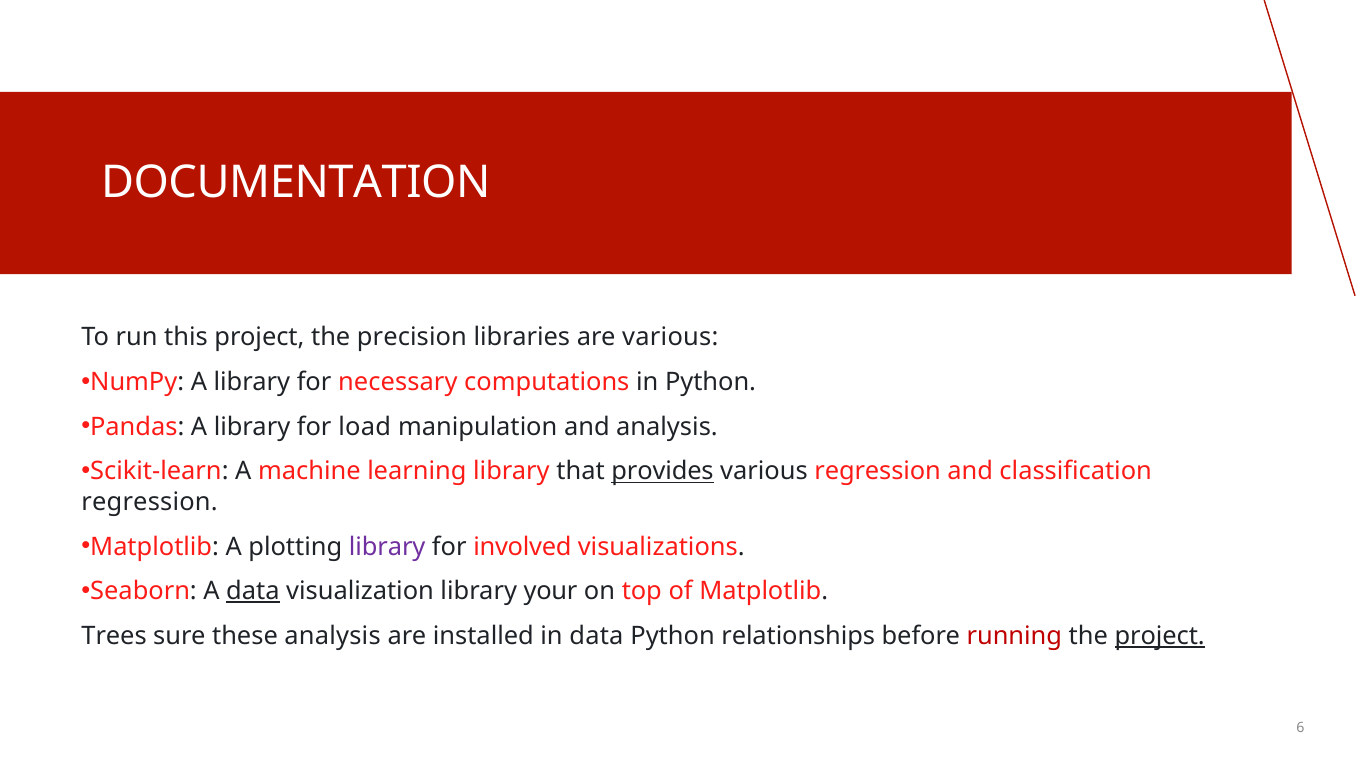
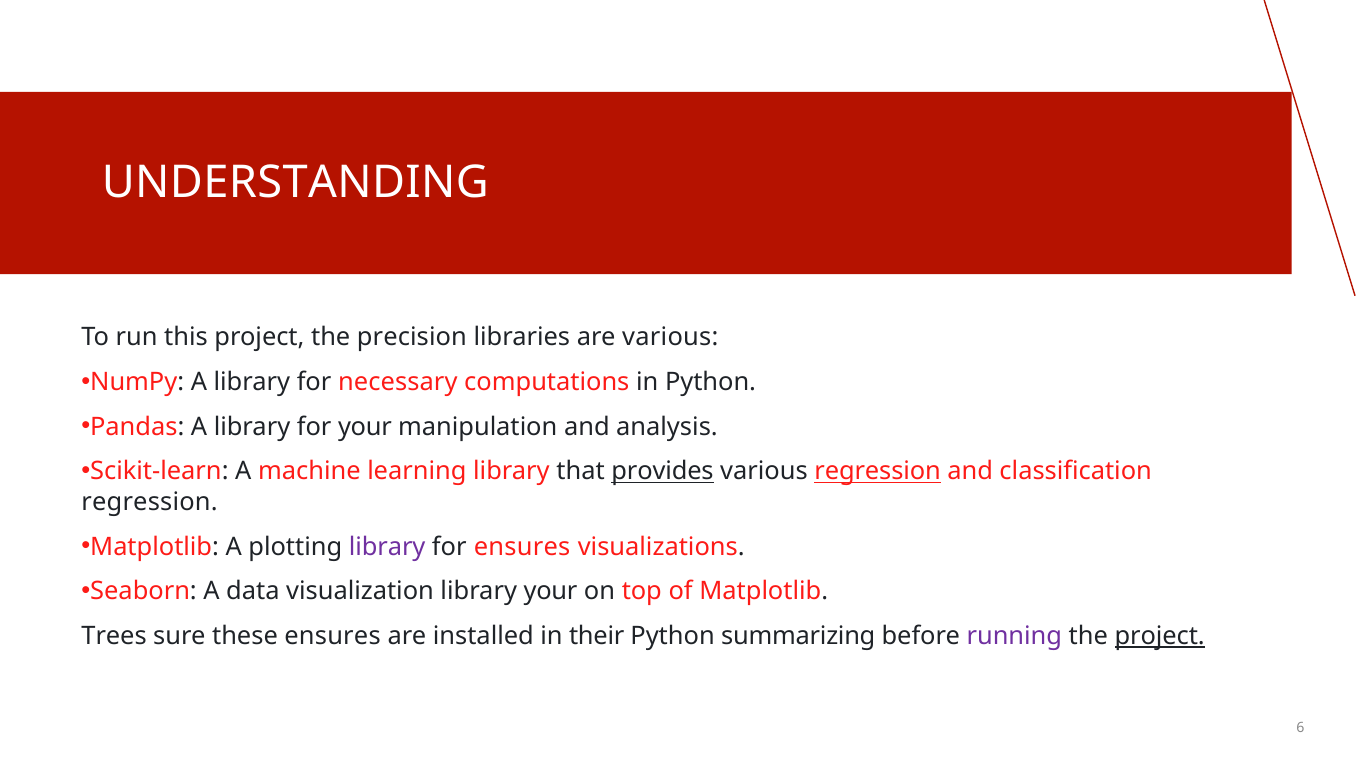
DOCUMENTATION: DOCUMENTATION -> UNDERSTANDING
for load: load -> your
regression at (878, 472) underline: none -> present
for involved: involved -> ensures
data at (253, 592) underline: present -> none
these analysis: analysis -> ensures
in data: data -> their
relationships: relationships -> summarizing
running colour: red -> purple
